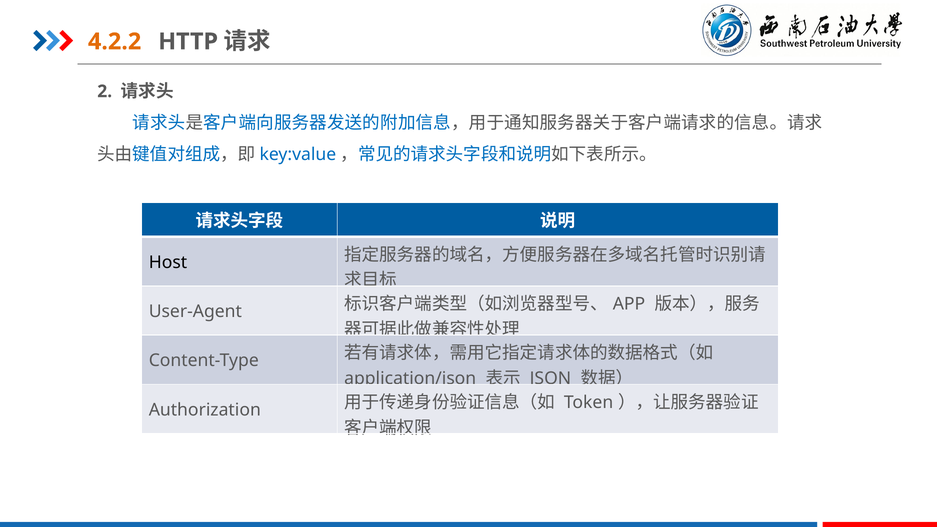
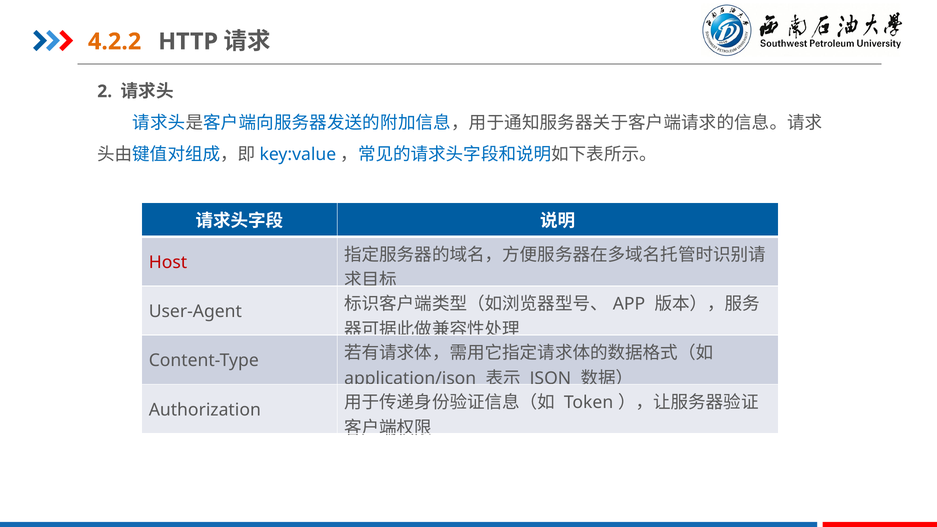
Host colour: black -> red
